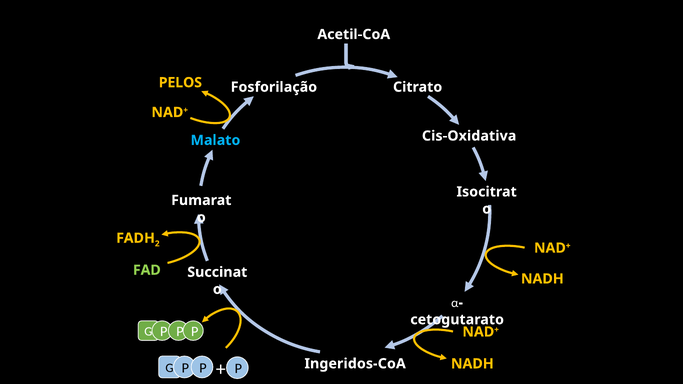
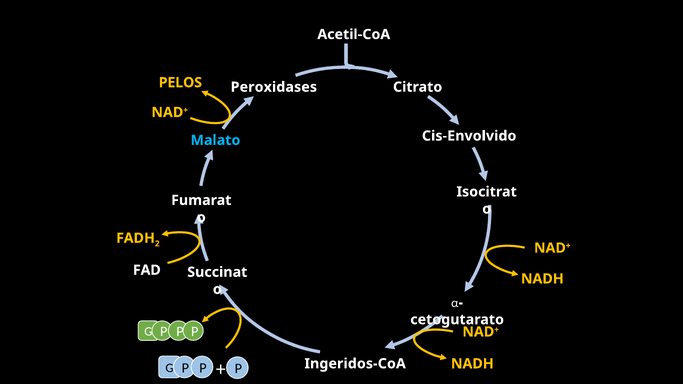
Fosforilação: Fosforilação -> Peroxidases
Cis-Oxidativa: Cis-Oxidativa -> Cis-Envolvido
FAD colour: light green -> white
